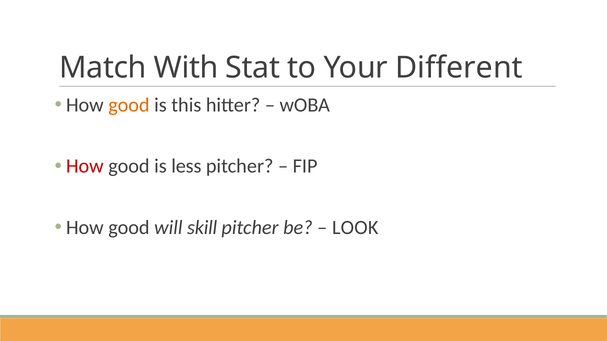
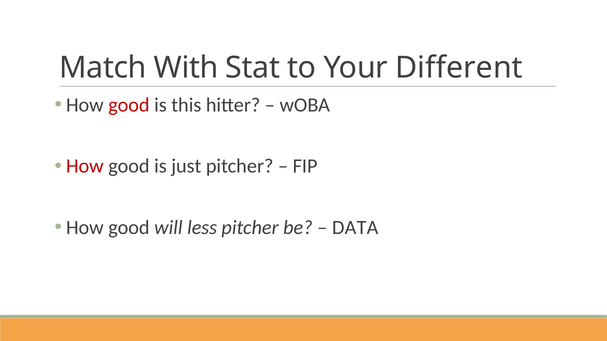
good at (129, 105) colour: orange -> red
less: less -> just
skill: skill -> less
LOOK: LOOK -> DATA
